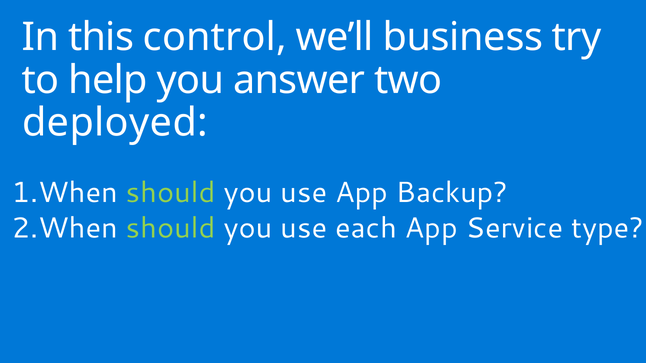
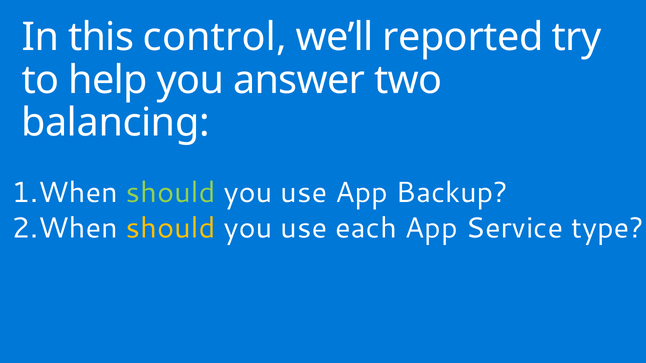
business: business -> reported
deployed: deployed -> balancing
should at (171, 228) colour: light green -> yellow
